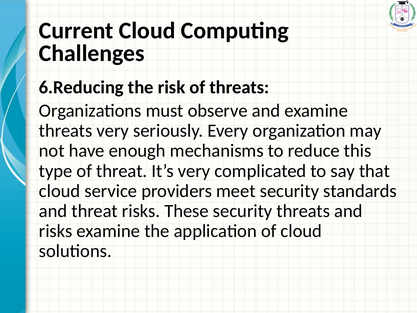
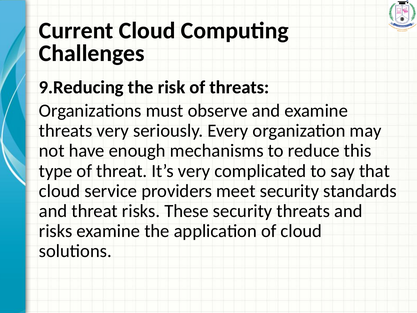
6.Reducing: 6.Reducing -> 9.Reducing
